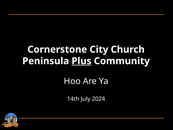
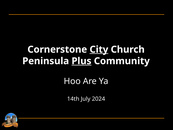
City underline: none -> present
